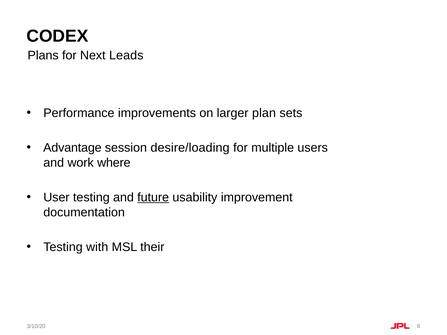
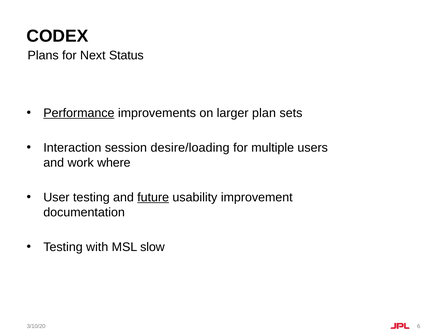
Leads: Leads -> Status
Performance underline: none -> present
Advantage: Advantage -> Interaction
their: their -> slow
